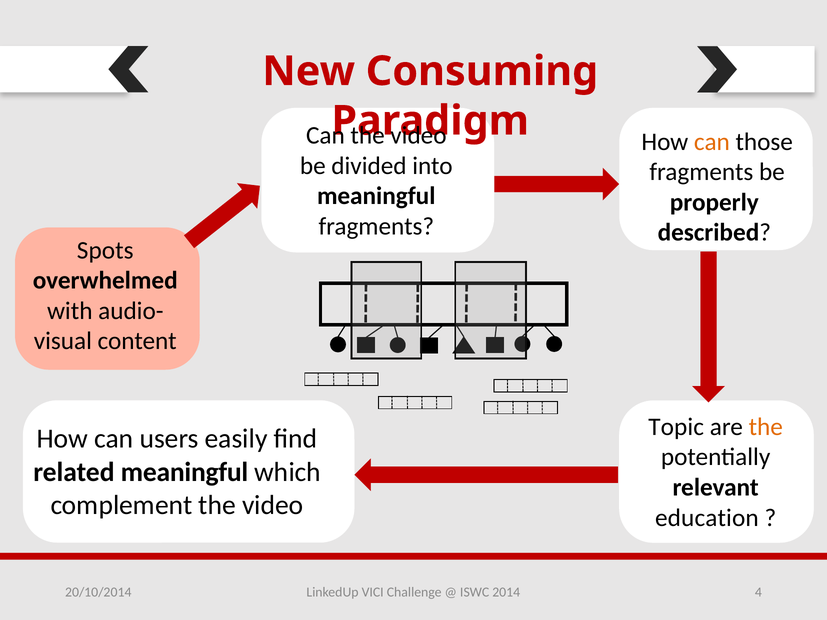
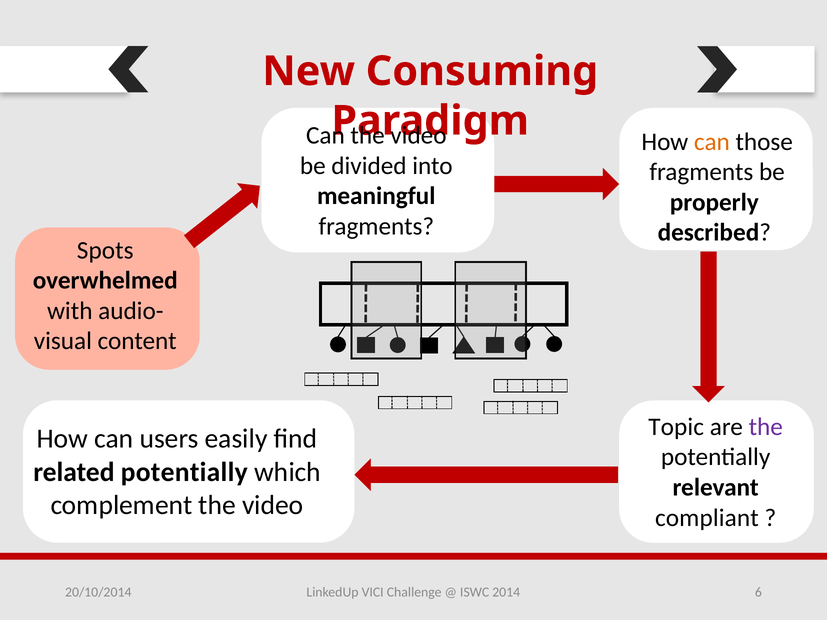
the at (766, 427) colour: orange -> purple
related meaningful: meaningful -> potentially
education: education -> compliant
4: 4 -> 6
